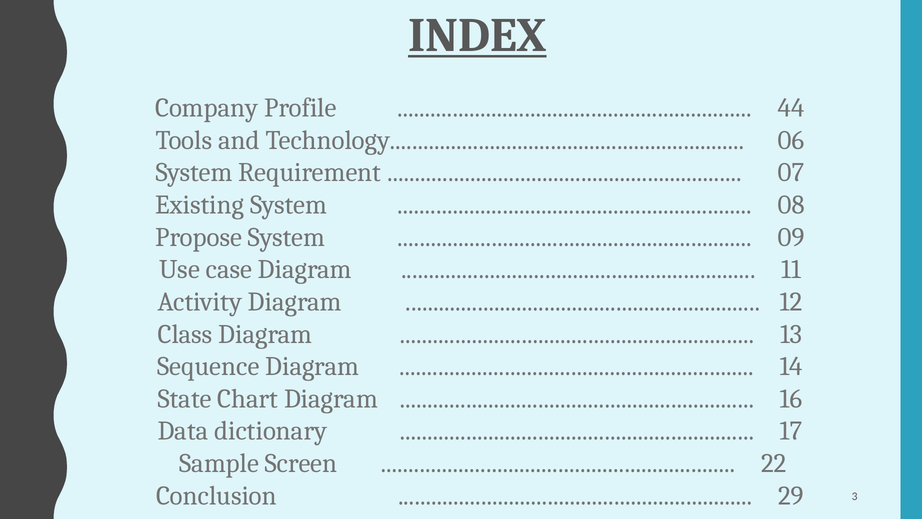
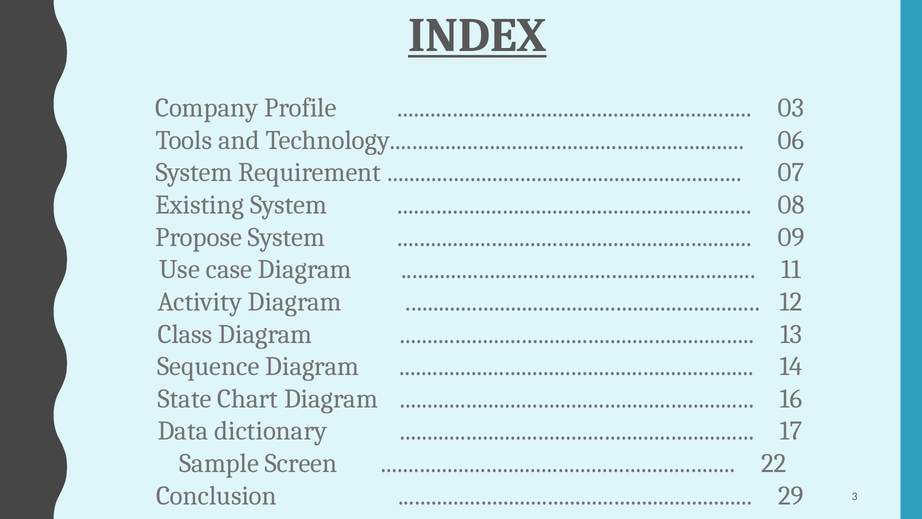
44: 44 -> 03
